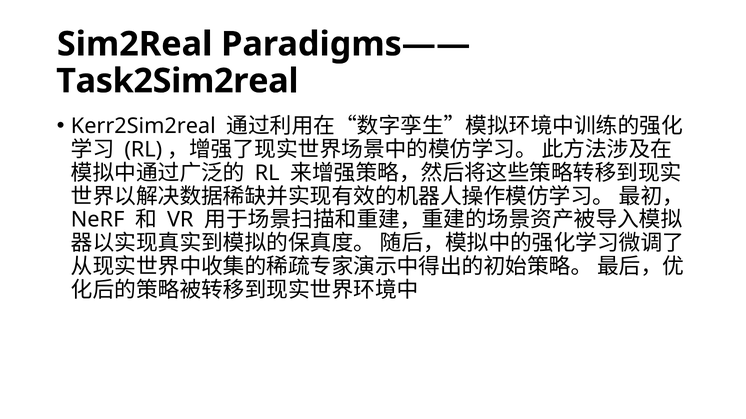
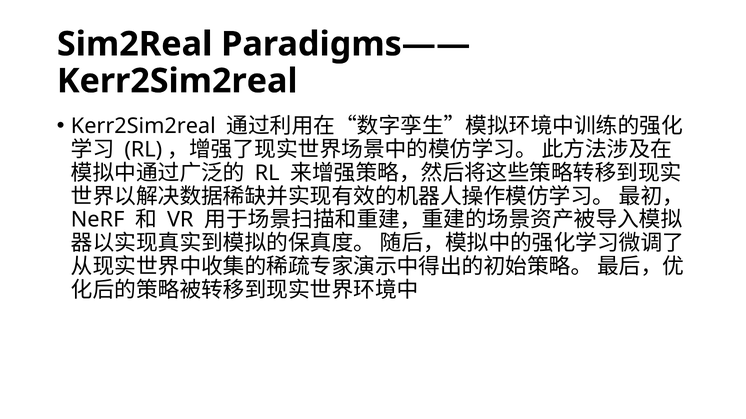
Task2Sim2real at (177, 81): Task2Sim2real -> Kerr2Sim2real
